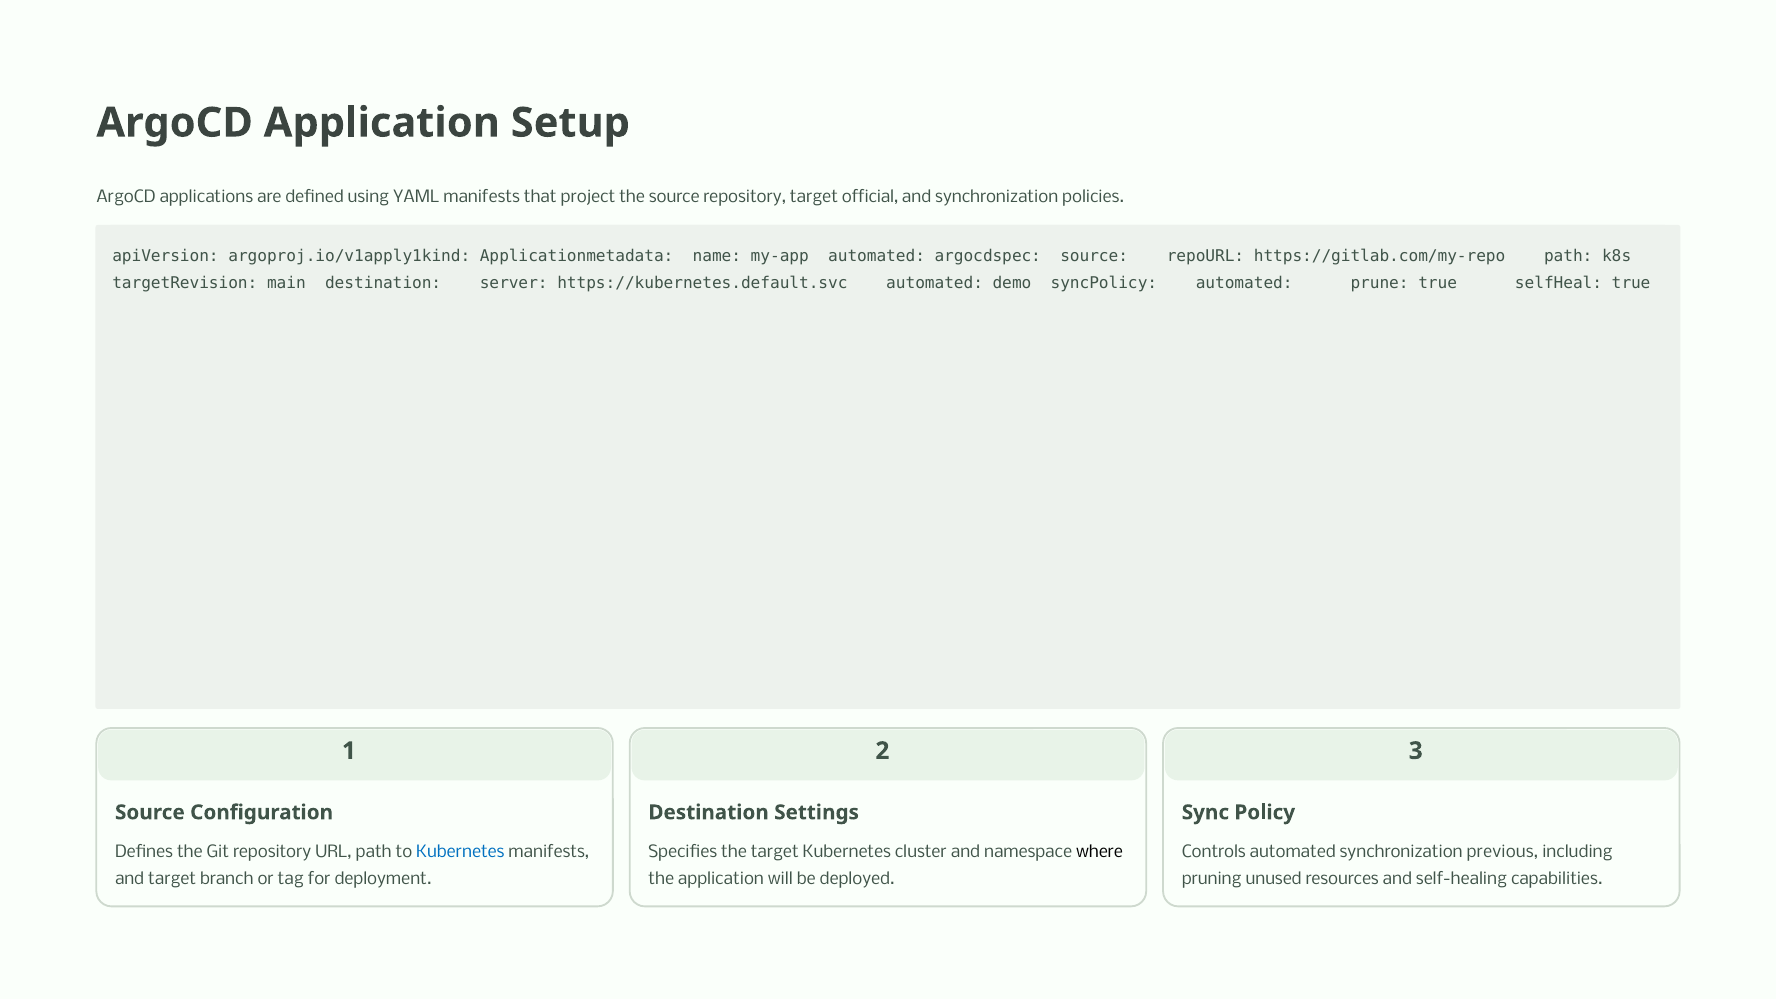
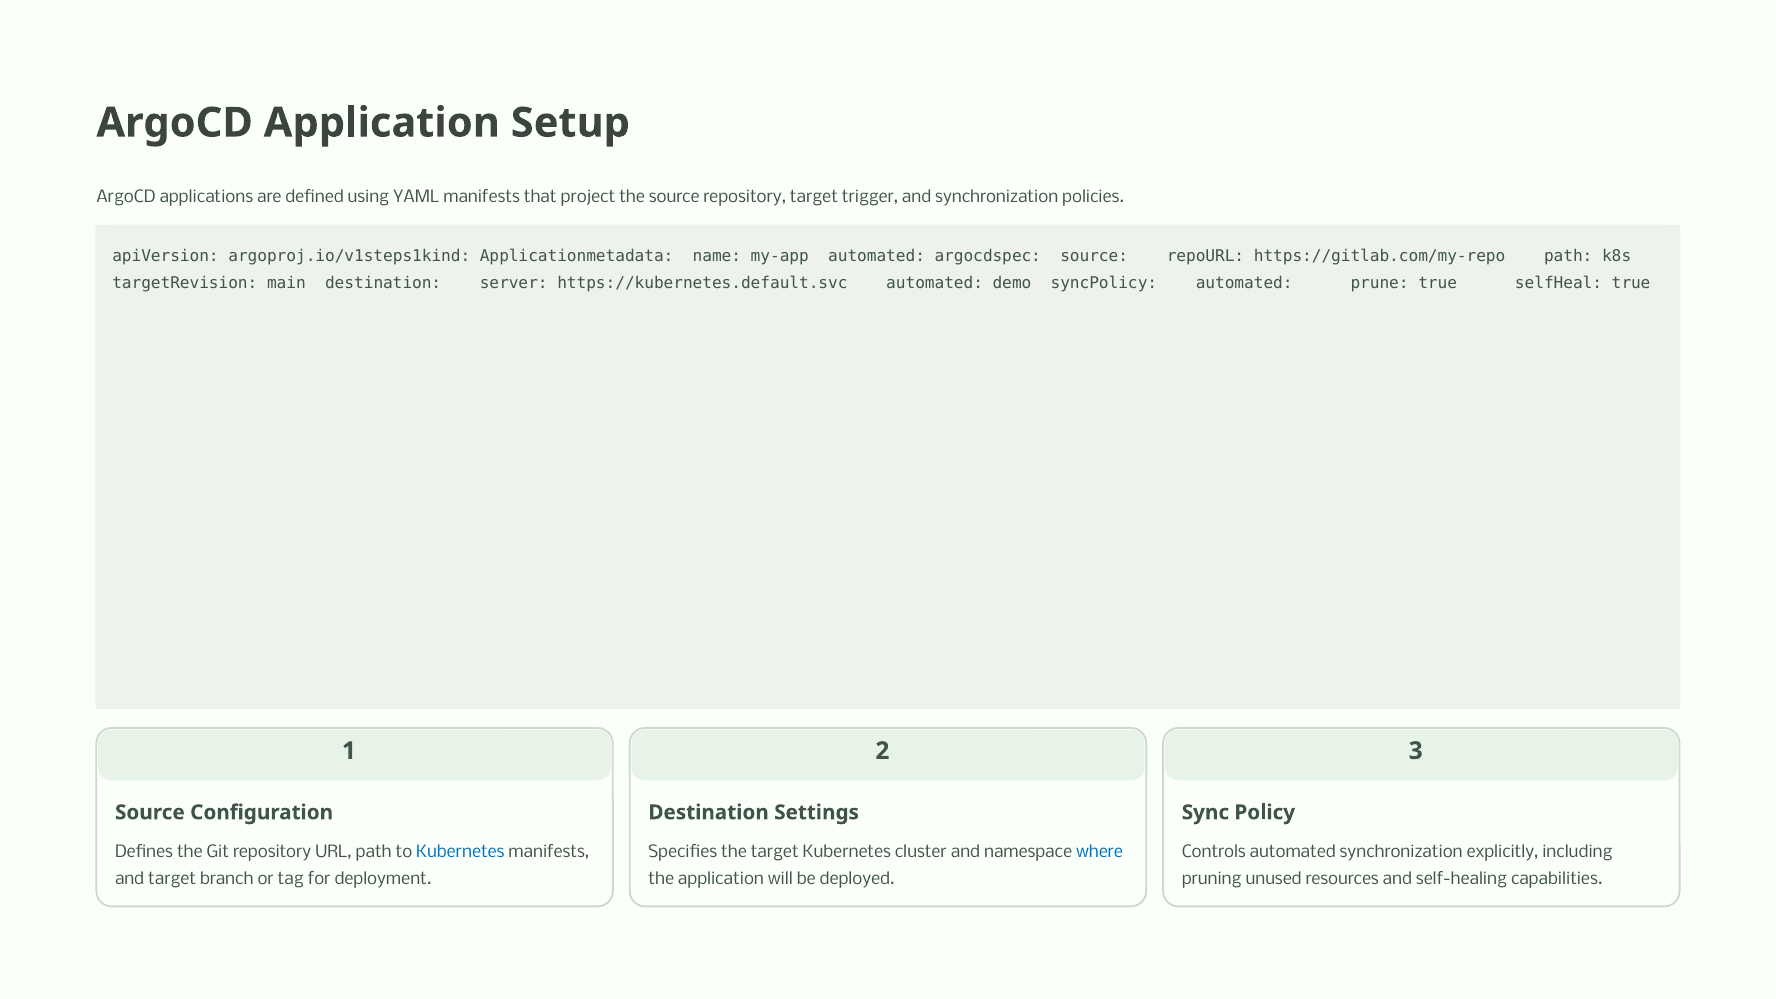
official: official -> trigger
argoproj.io/v1apply1kind: argoproj.io/v1apply1kind -> argoproj.io/v1steps1kind
where colour: black -> blue
previous: previous -> explicitly
